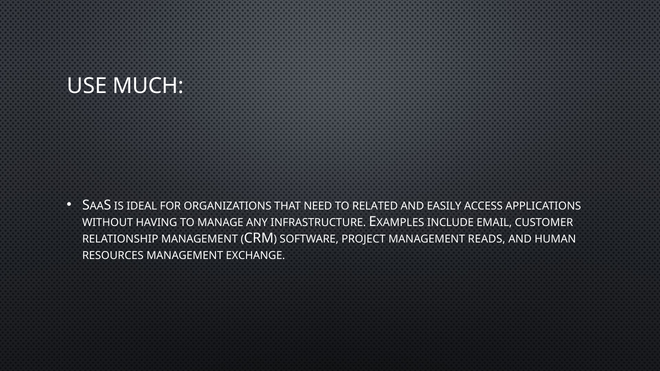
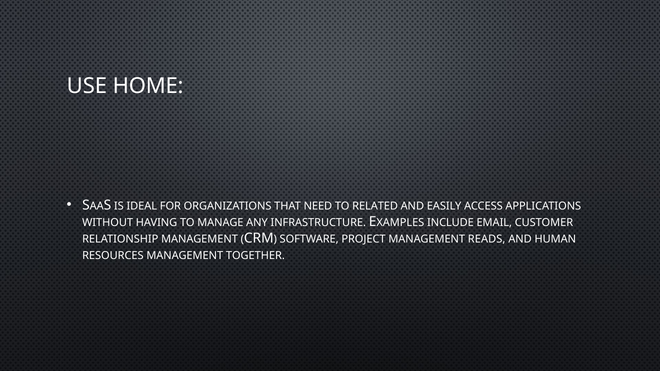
MUCH: MUCH -> HOME
EXCHANGE: EXCHANGE -> TOGETHER
